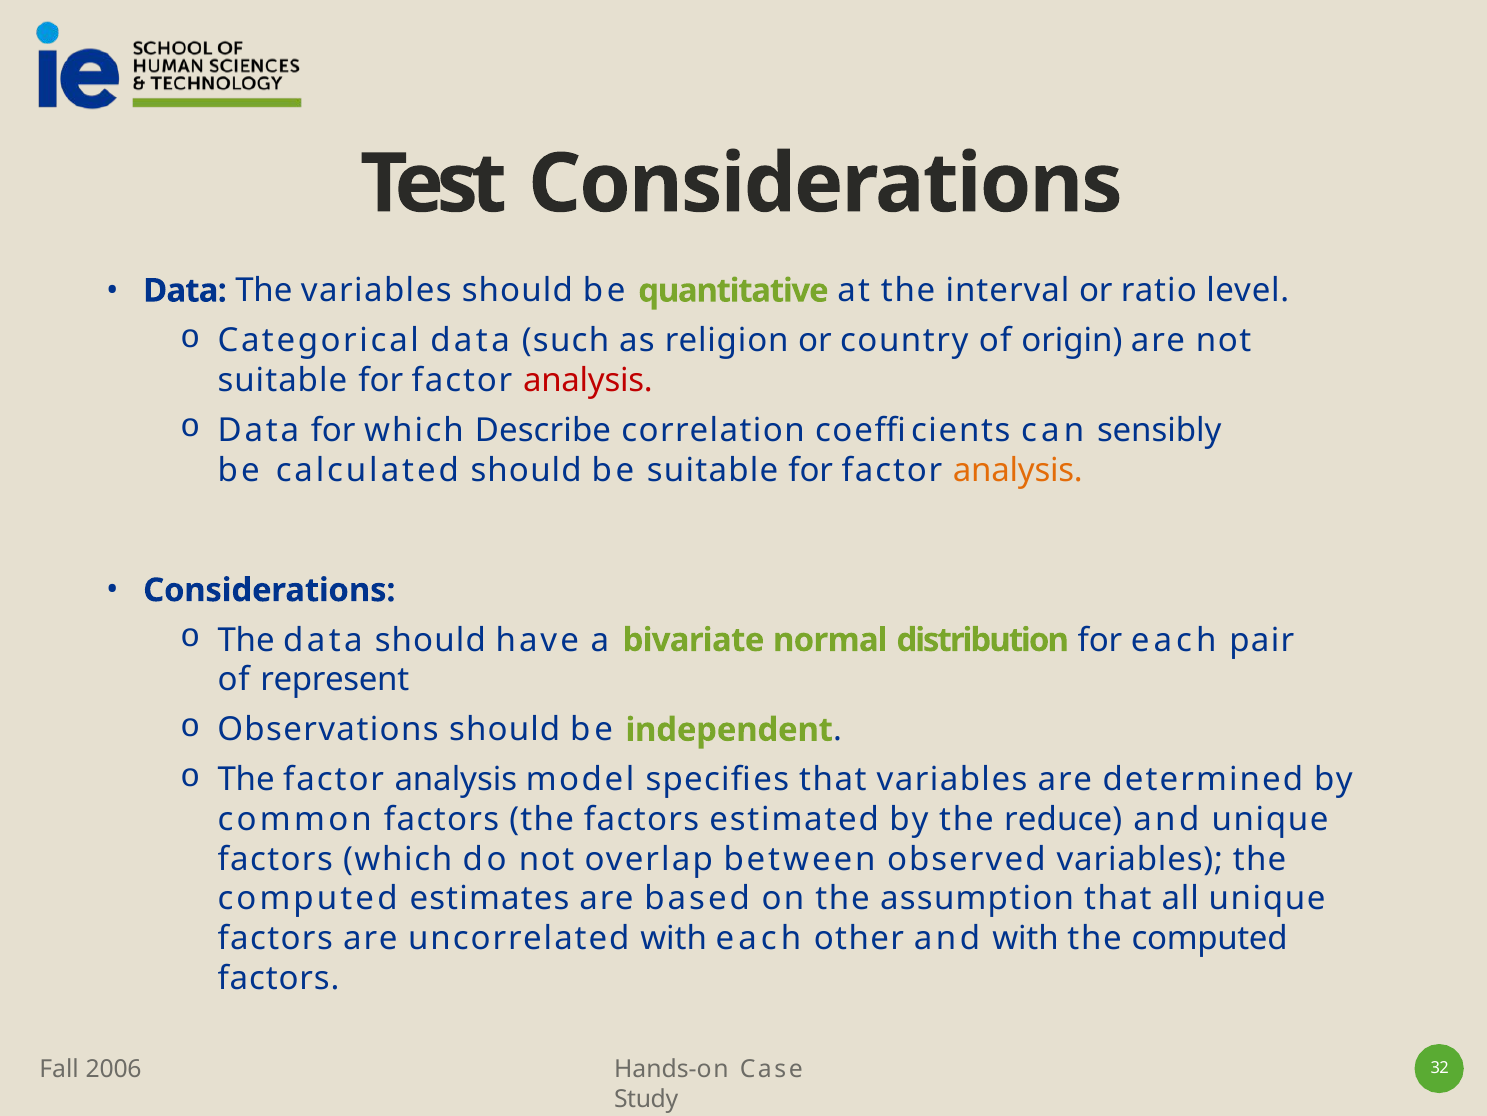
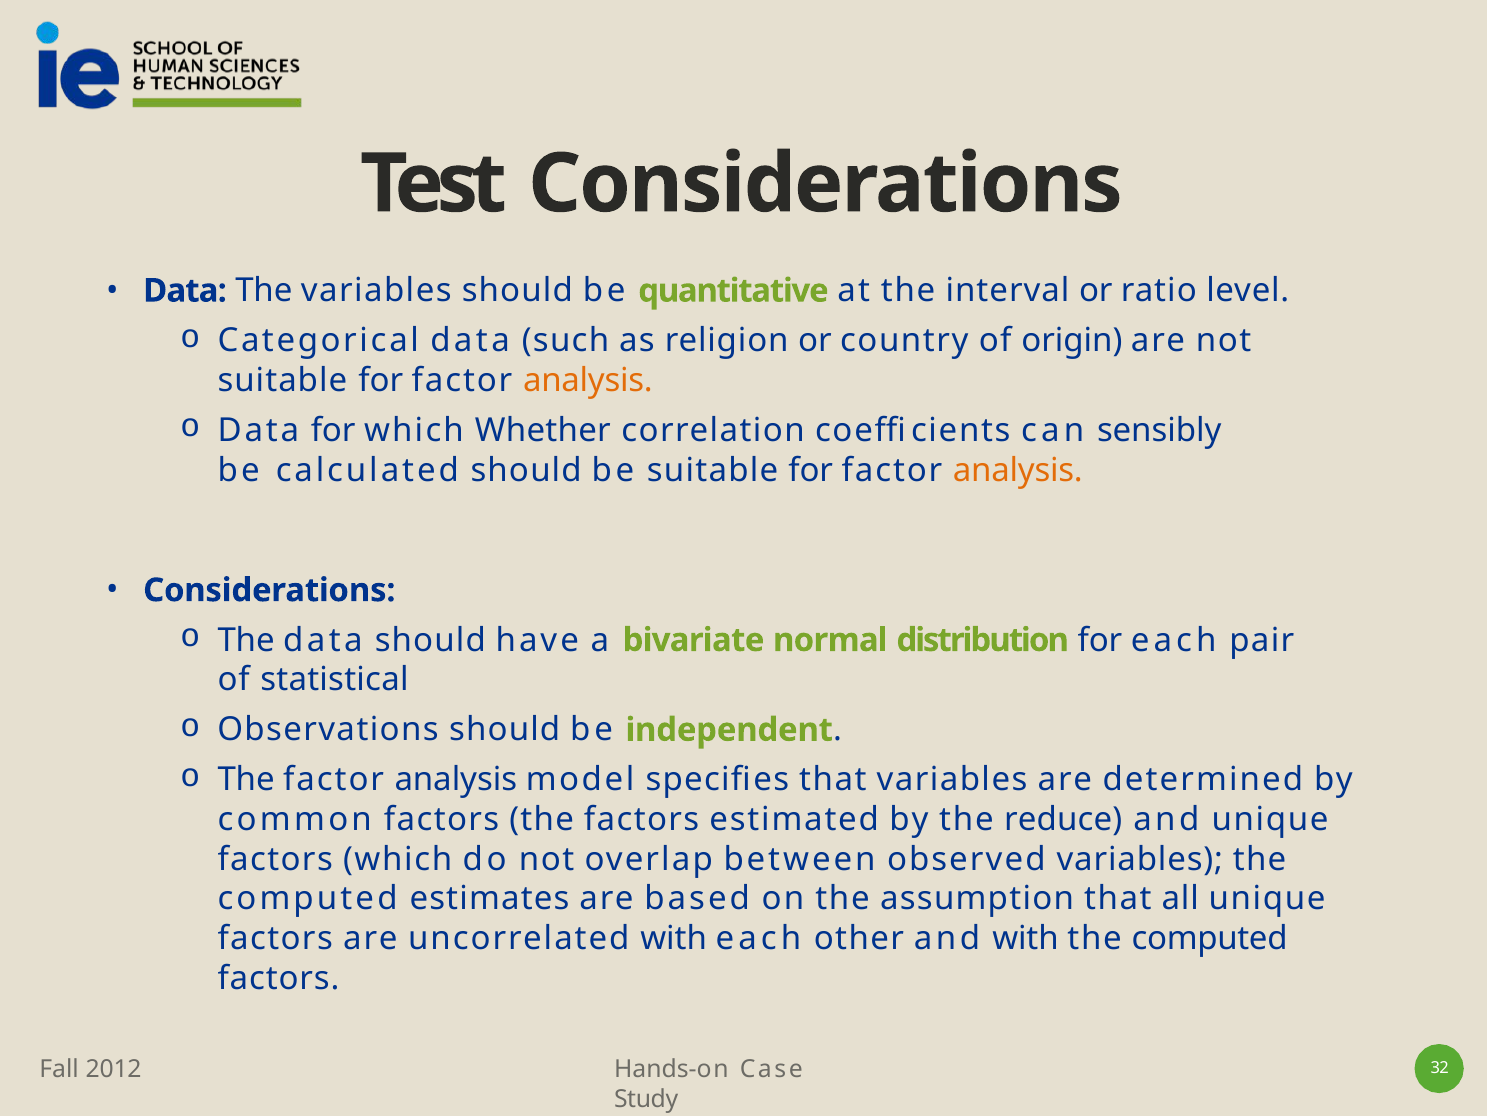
analysis at (588, 380) colour: red -> orange
Describe: Describe -> Whether
represent: represent -> statistical
2006: 2006 -> 2012
